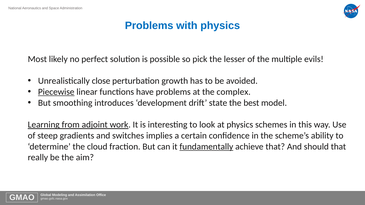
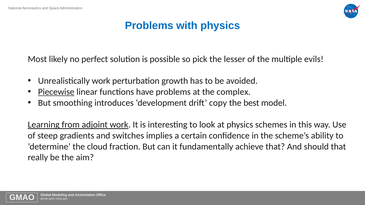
Unrealistically close: close -> work
state: state -> copy
fundamentally underline: present -> none
